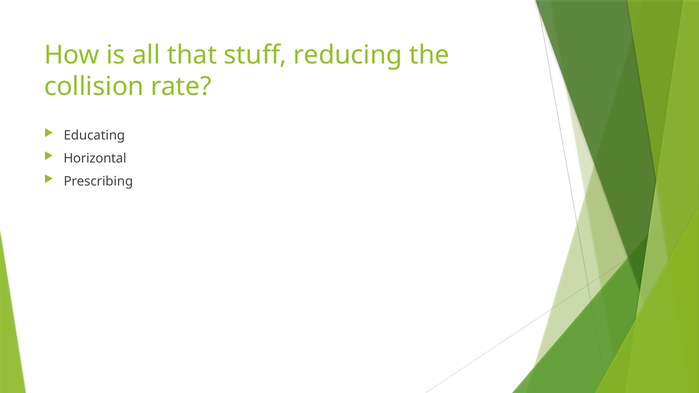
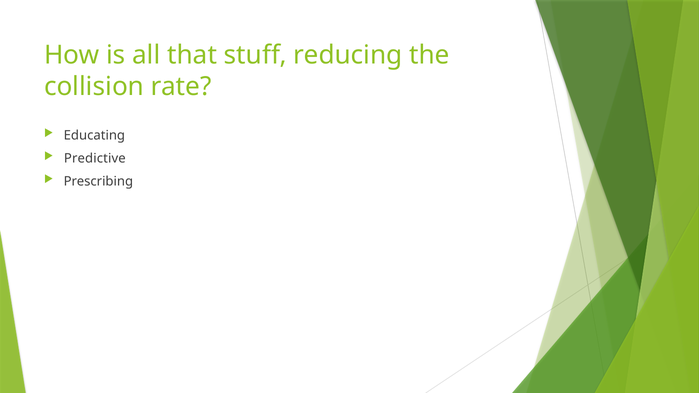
Horizontal: Horizontal -> Predictive
